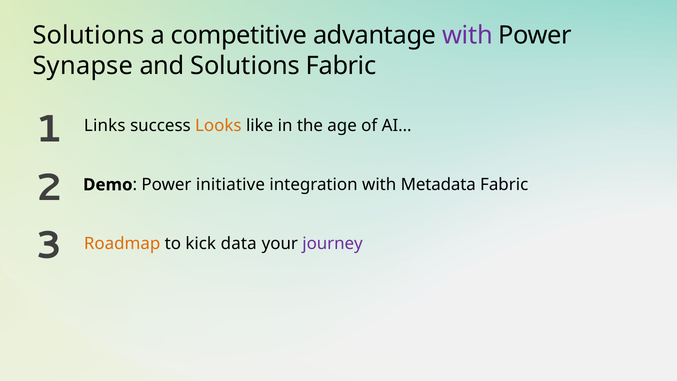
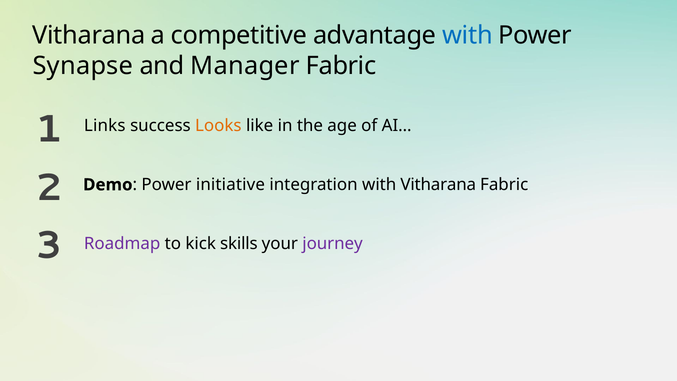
Solutions at (89, 36): Solutions -> Vitharana
with at (467, 36) colour: purple -> blue
and Solutions: Solutions -> Manager
with Metadata: Metadata -> Vitharana
Roadmap colour: orange -> purple
data: data -> skills
